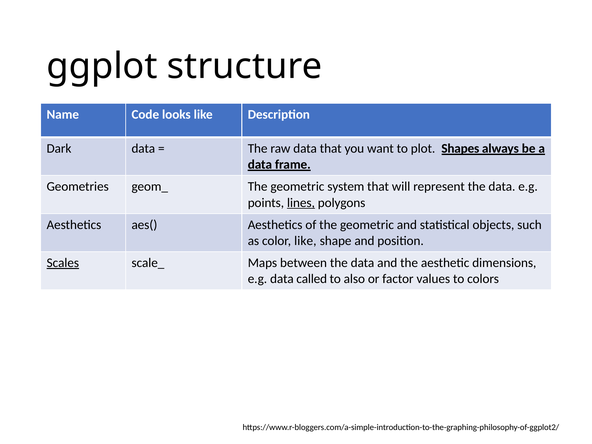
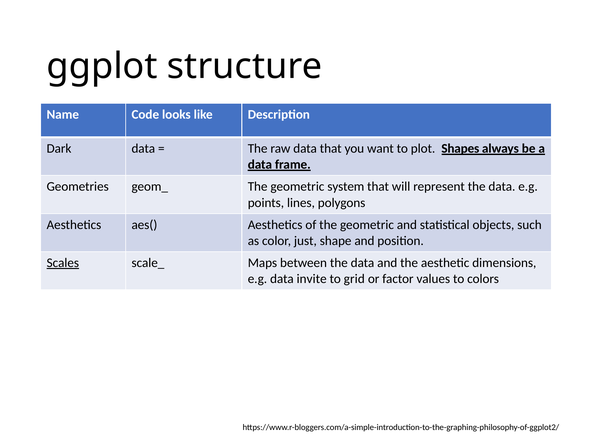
lines underline: present -> none
color like: like -> just
called: called -> invite
also: also -> grid
